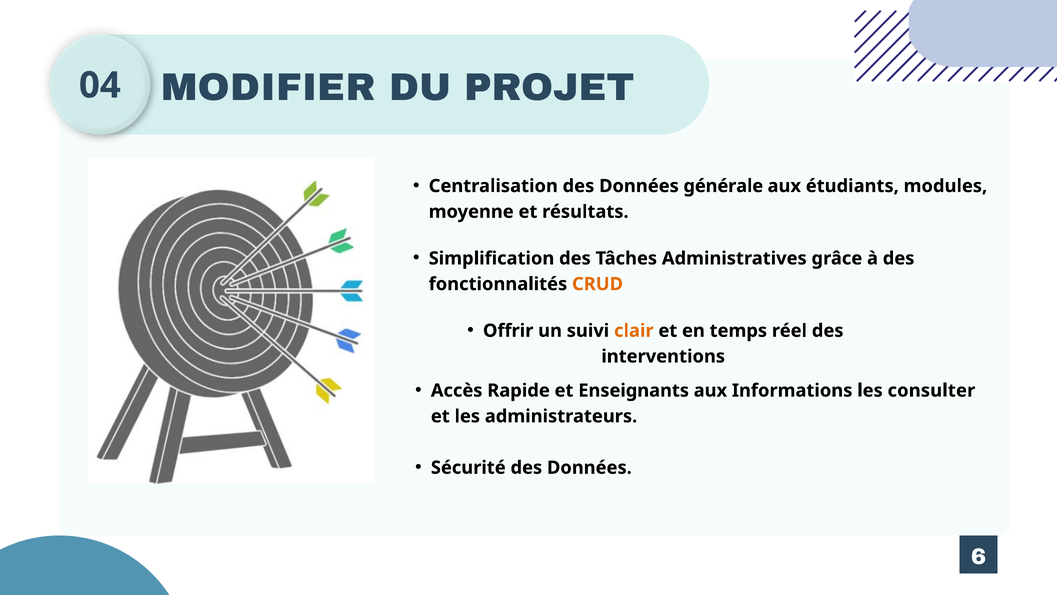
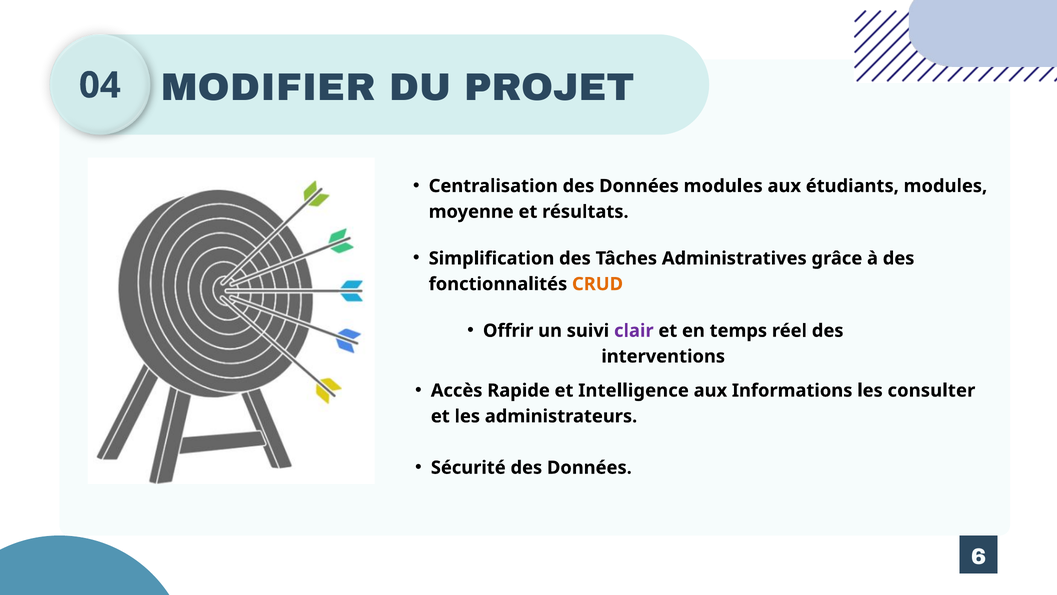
Données générale: générale -> modules
clair colour: orange -> purple
Enseignants: Enseignants -> Intelligence
